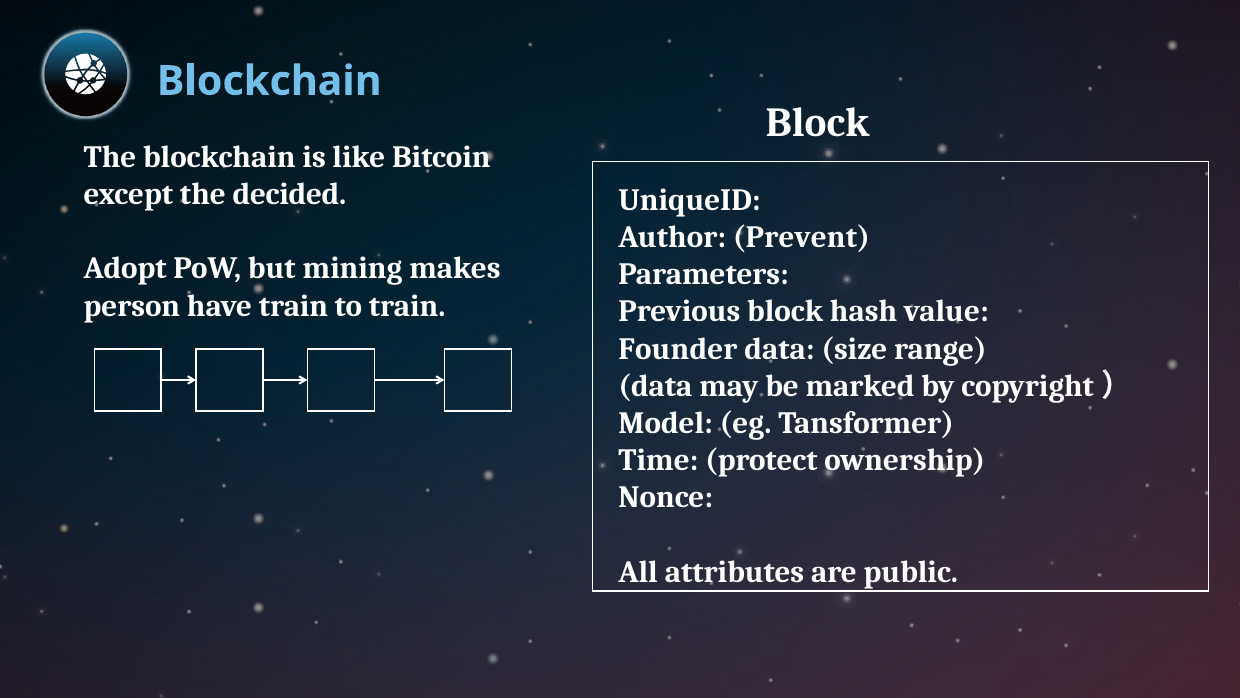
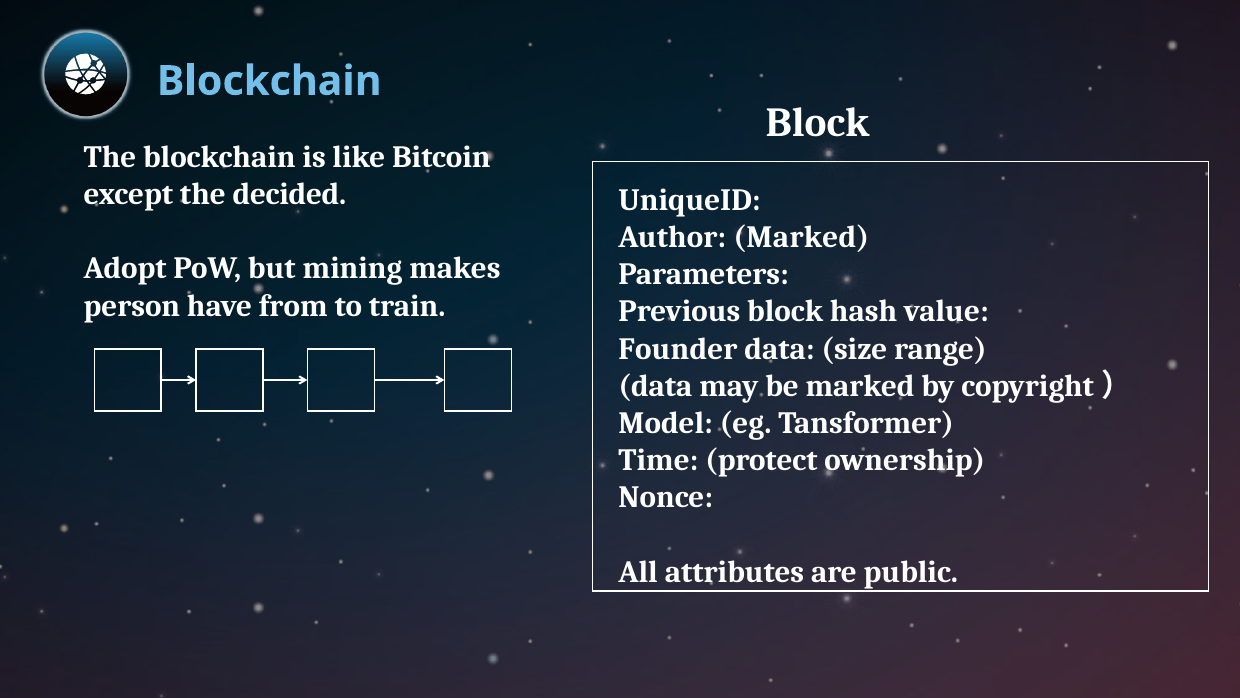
Author Prevent: Prevent -> Marked
have train: train -> from
